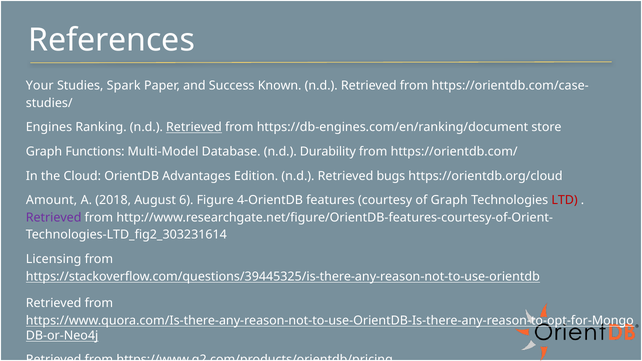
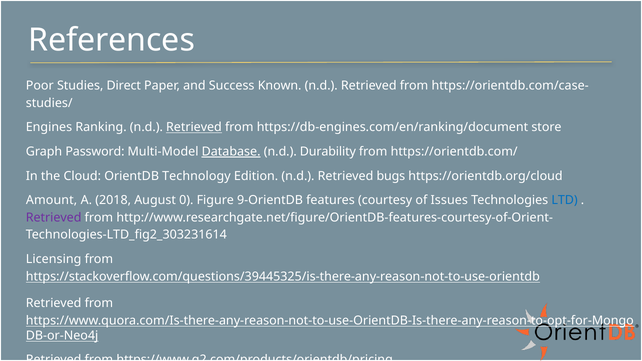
Your: Your -> Poor
Spark: Spark -> Direct
Functions: Functions -> Password
Database underline: none -> present
Advantages: Advantages -> Technology
6: 6 -> 0
4-OrientDB: 4-OrientDB -> 9-OrientDB
of Graph: Graph -> Issues
LTD colour: red -> blue
